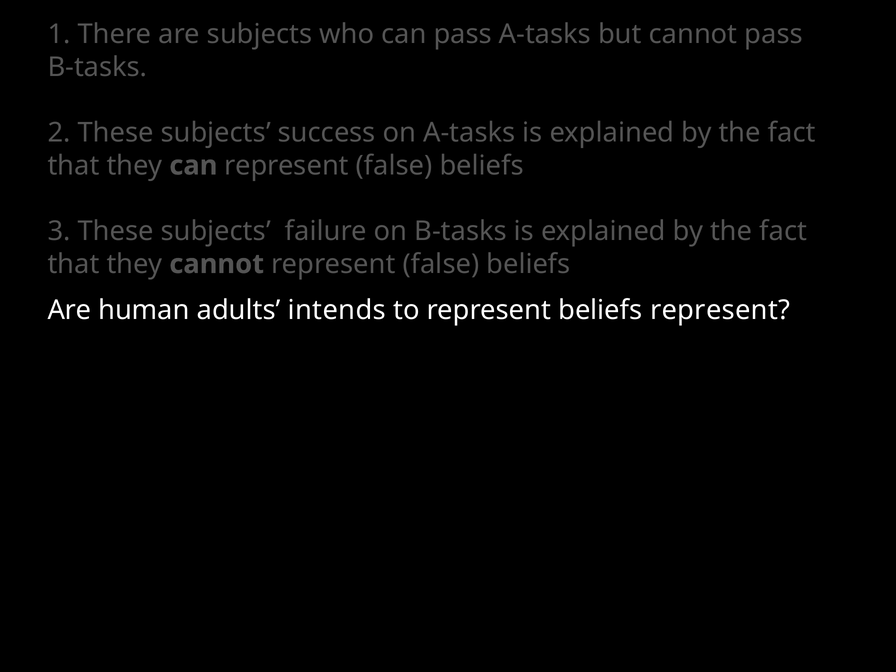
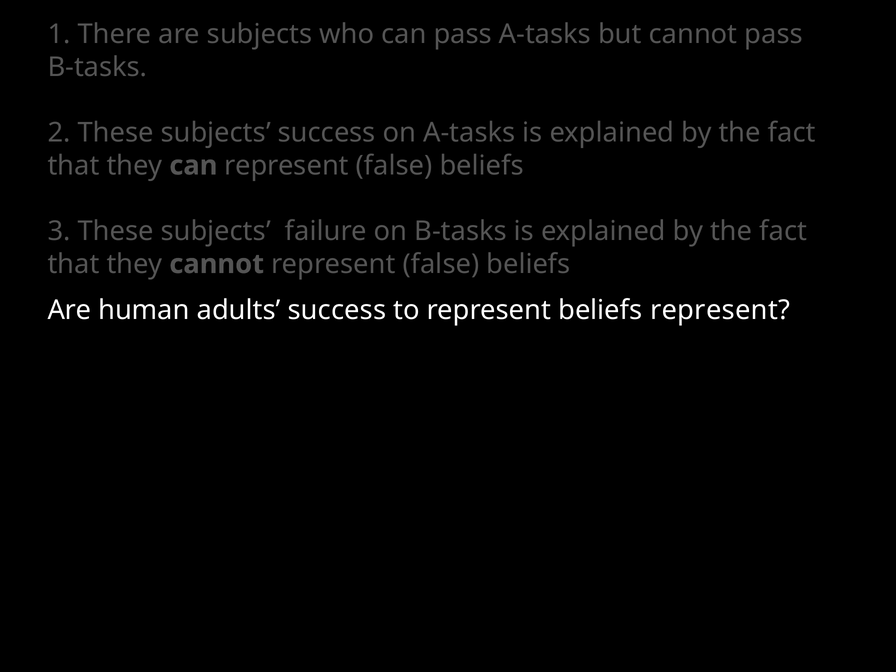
adults intends: intends -> success
